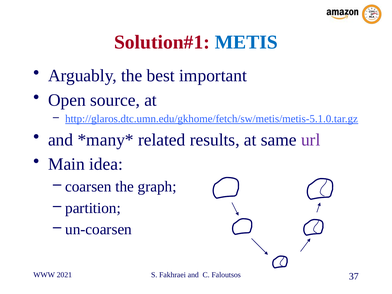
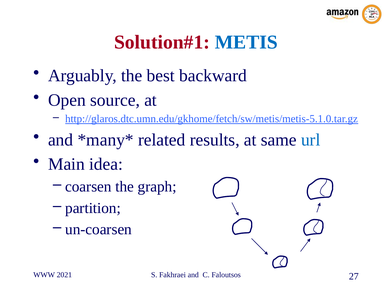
important: important -> backward
url colour: purple -> blue
37: 37 -> 27
